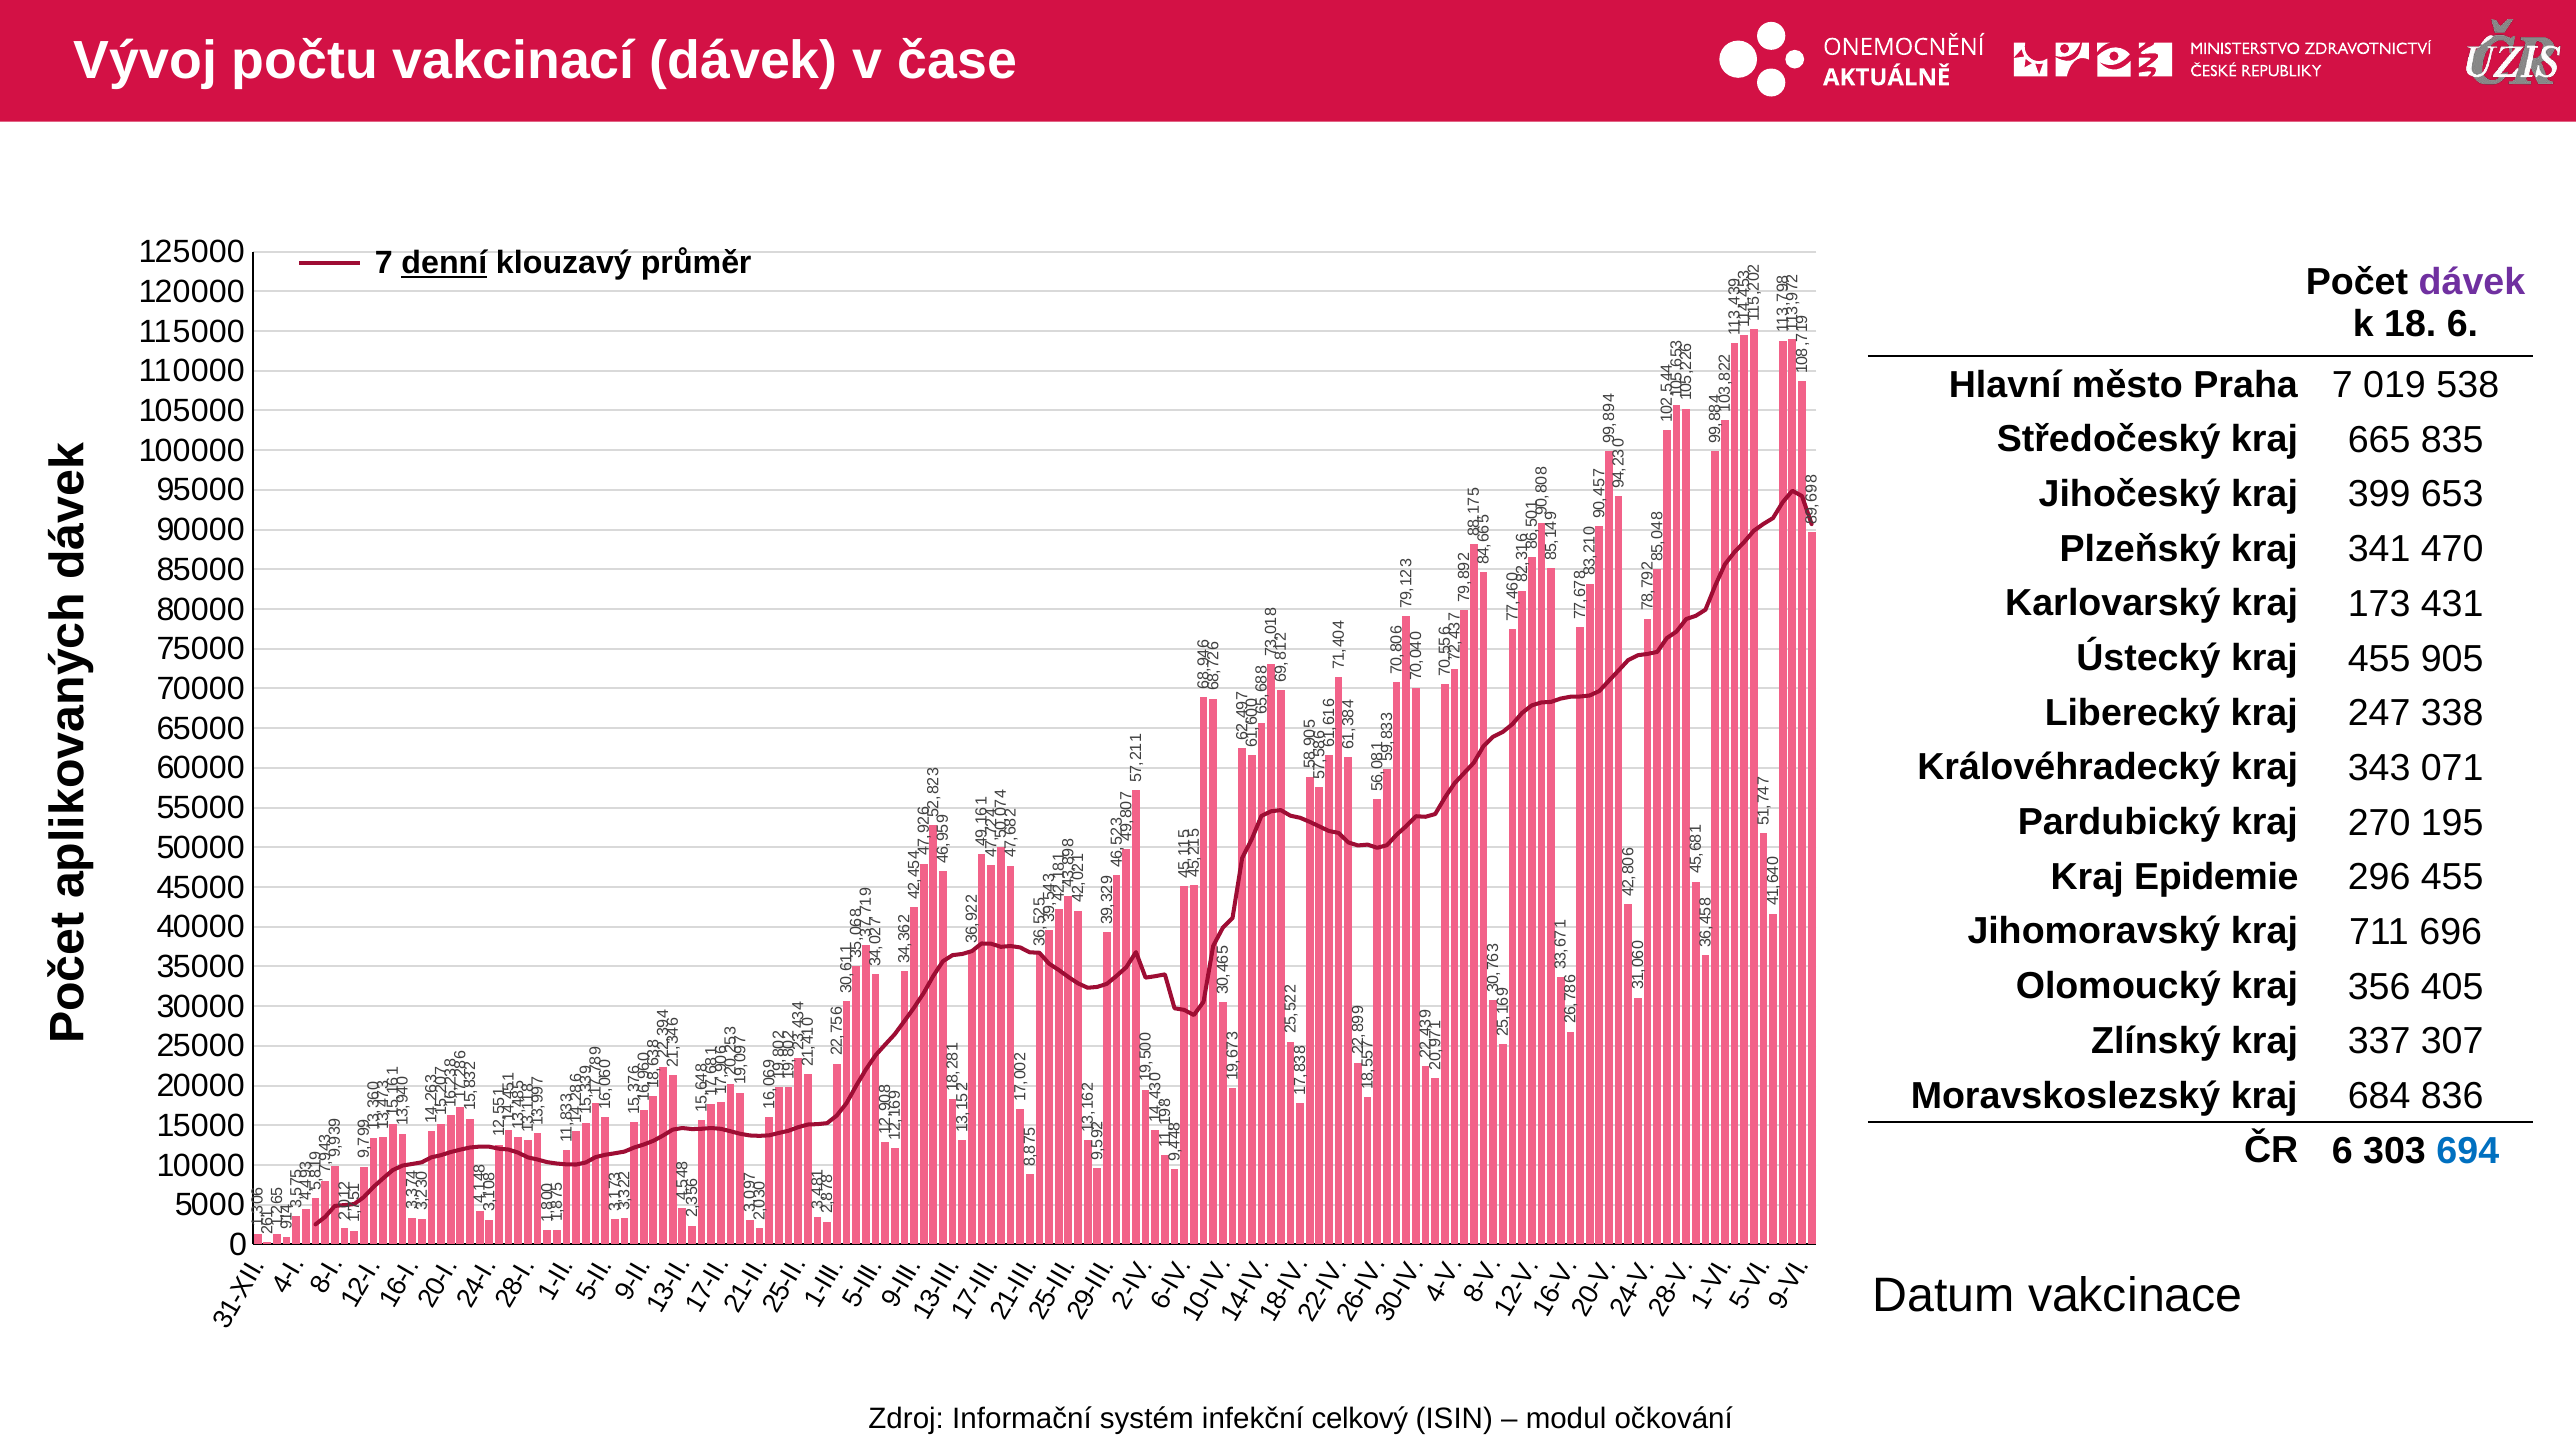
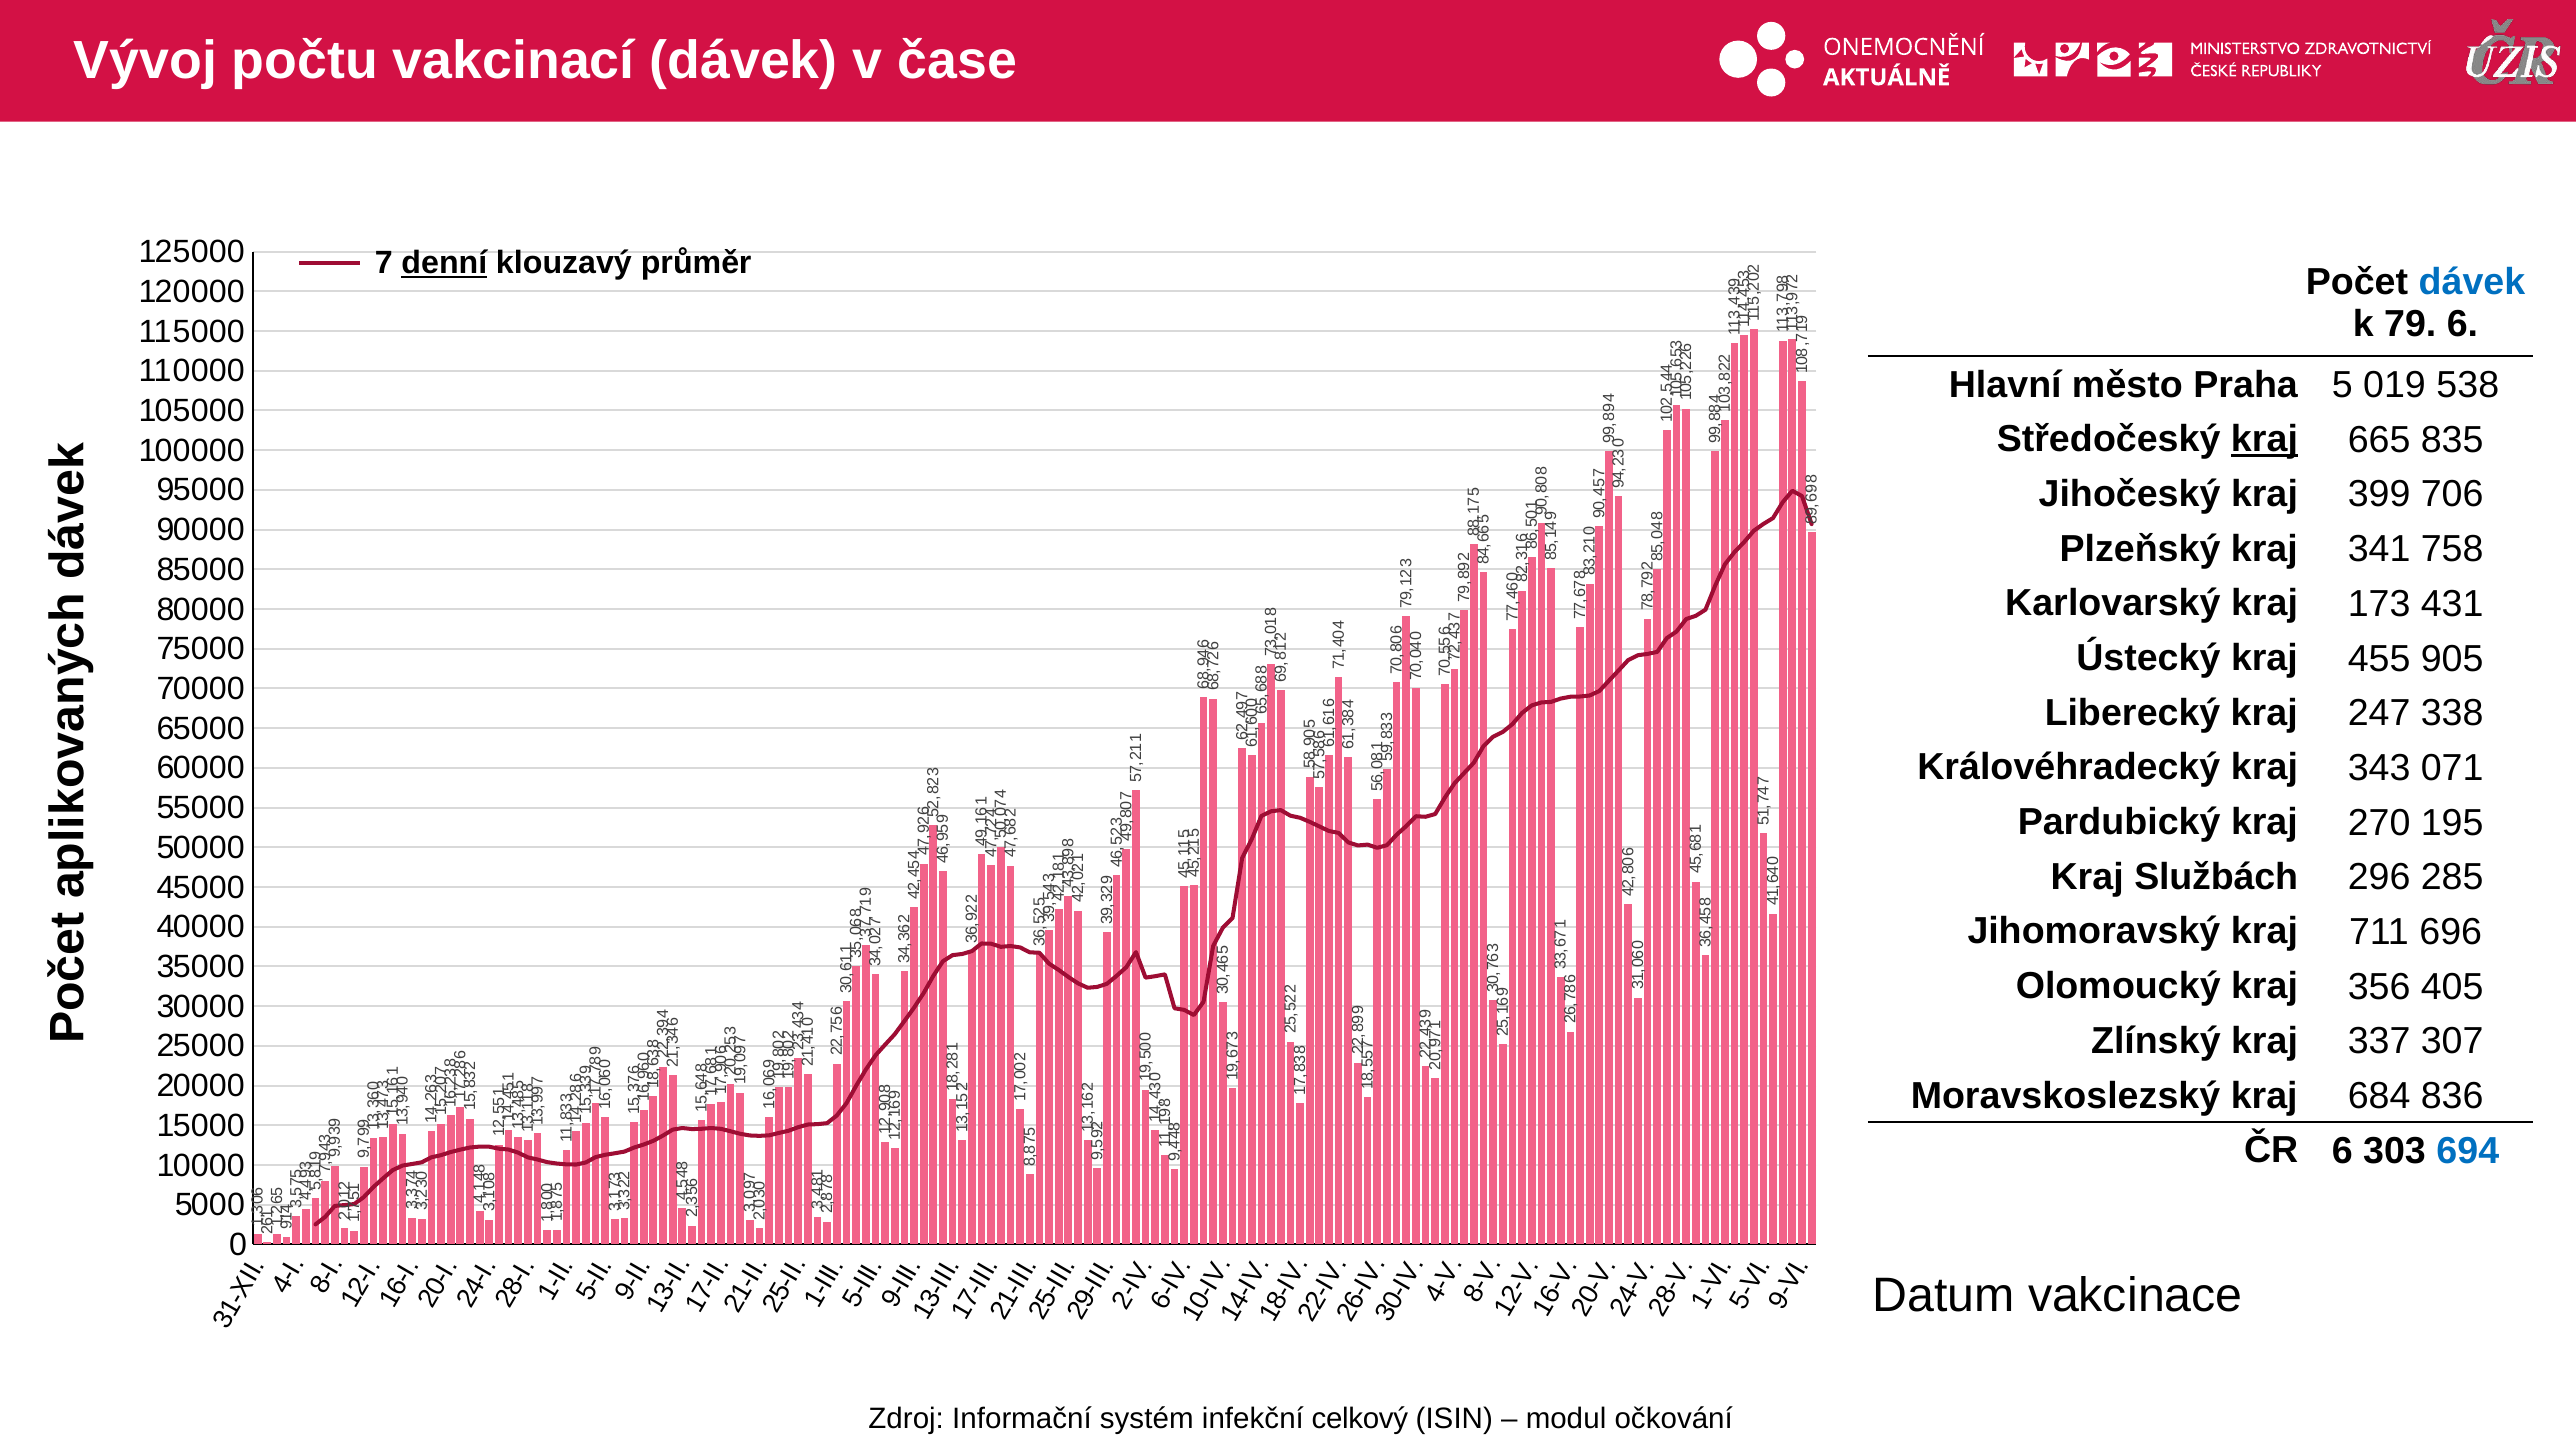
dávek at (2472, 282) colour: purple -> blue
18: 18 -> 79
Praha 7: 7 -> 5
kraj at (2264, 439) underline: none -> present
653: 653 -> 706
470: 470 -> 758
Epidemie: Epidemie -> Službách
296 455: 455 -> 285
